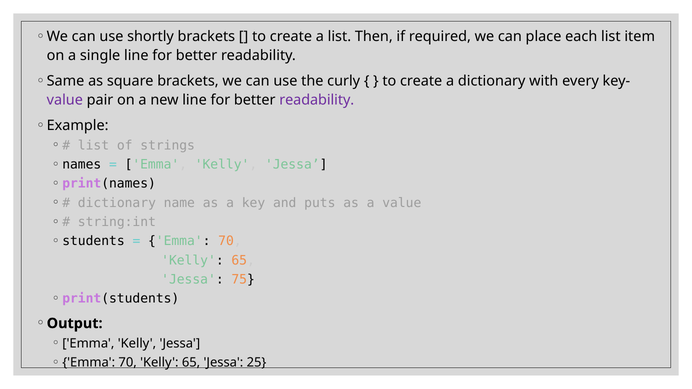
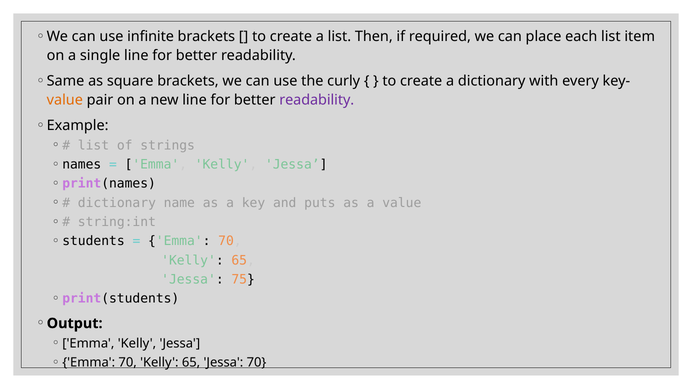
shortly: shortly -> infinite
value at (65, 100) colour: purple -> orange
Jessa 25: 25 -> 70
